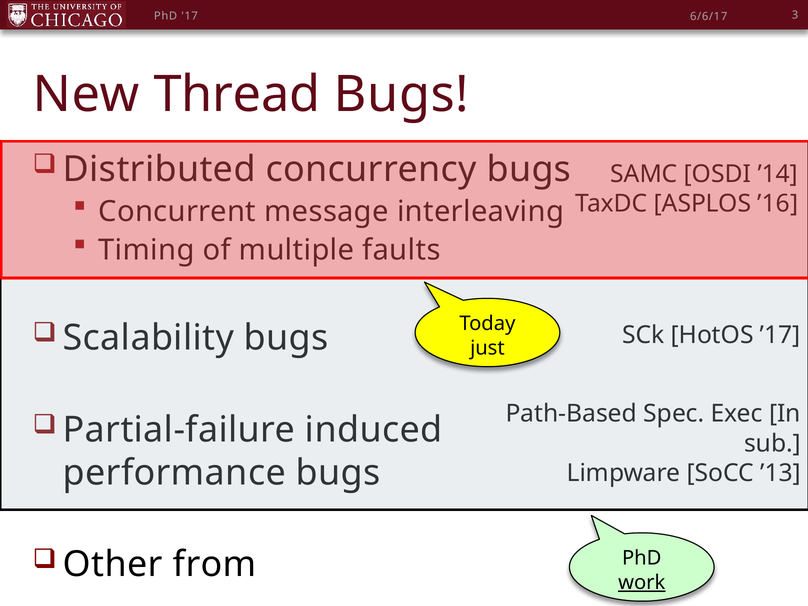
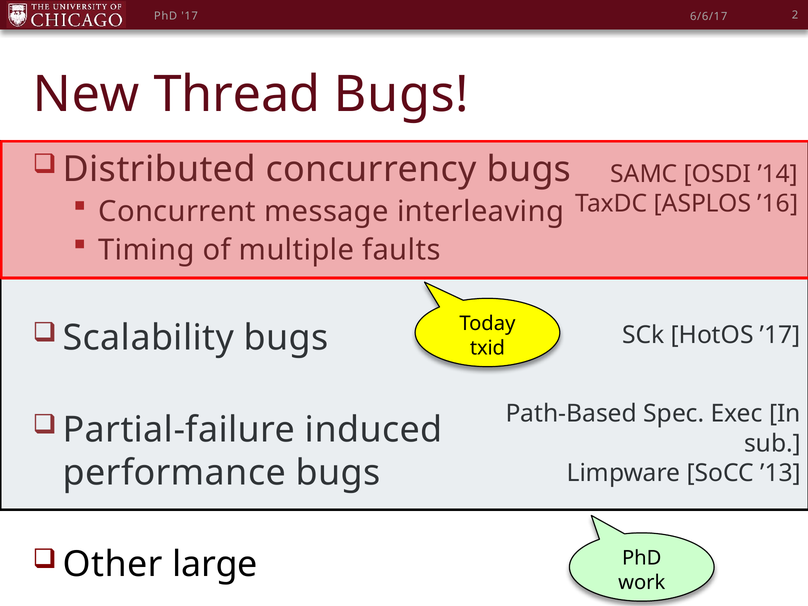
3: 3 -> 2
just: just -> txid
from: from -> large
work underline: present -> none
